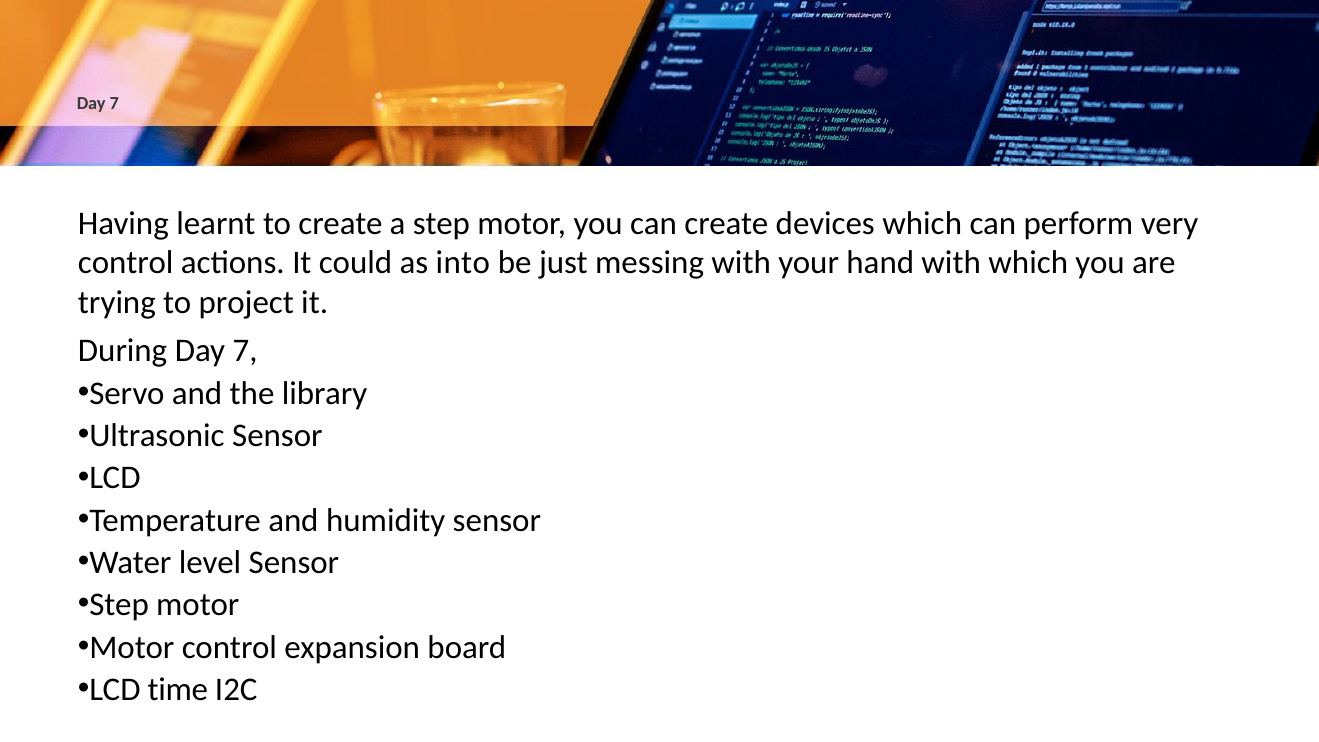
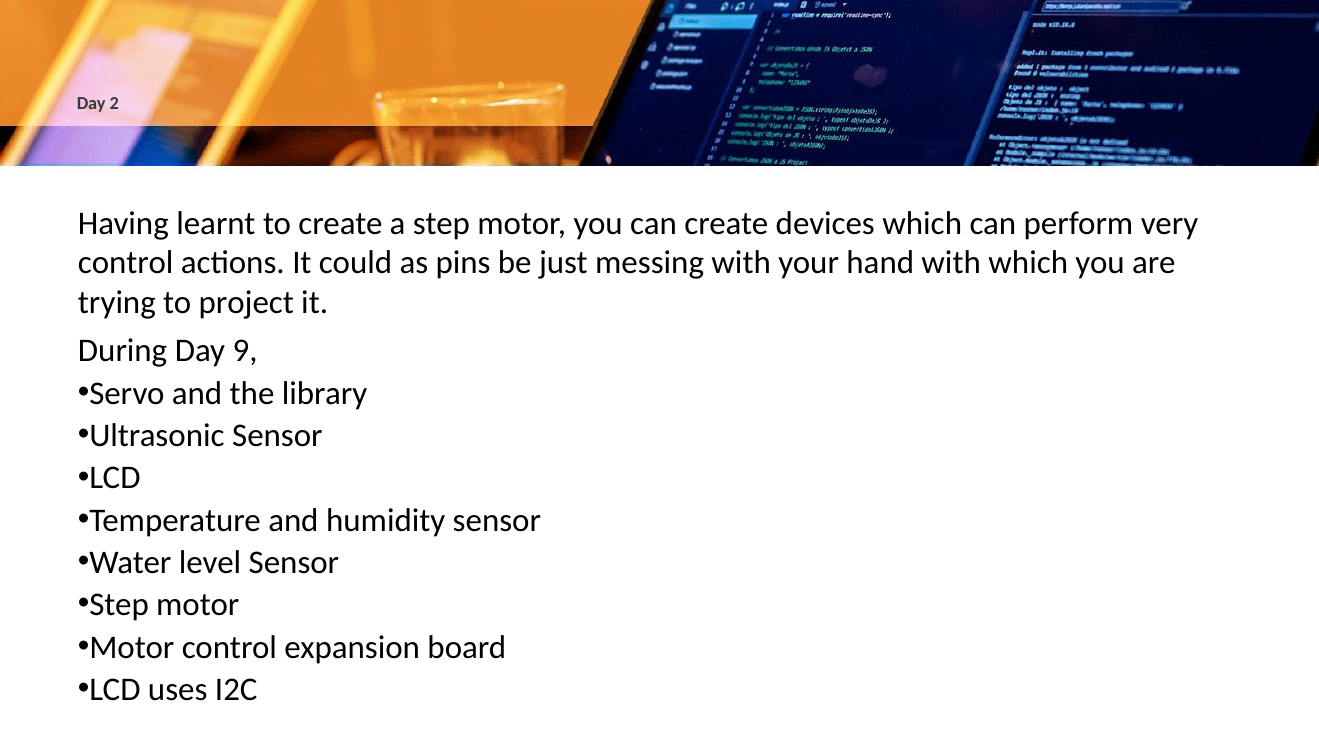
7 at (114, 103): 7 -> 2
into: into -> pins
During Day 7: 7 -> 9
time: time -> uses
